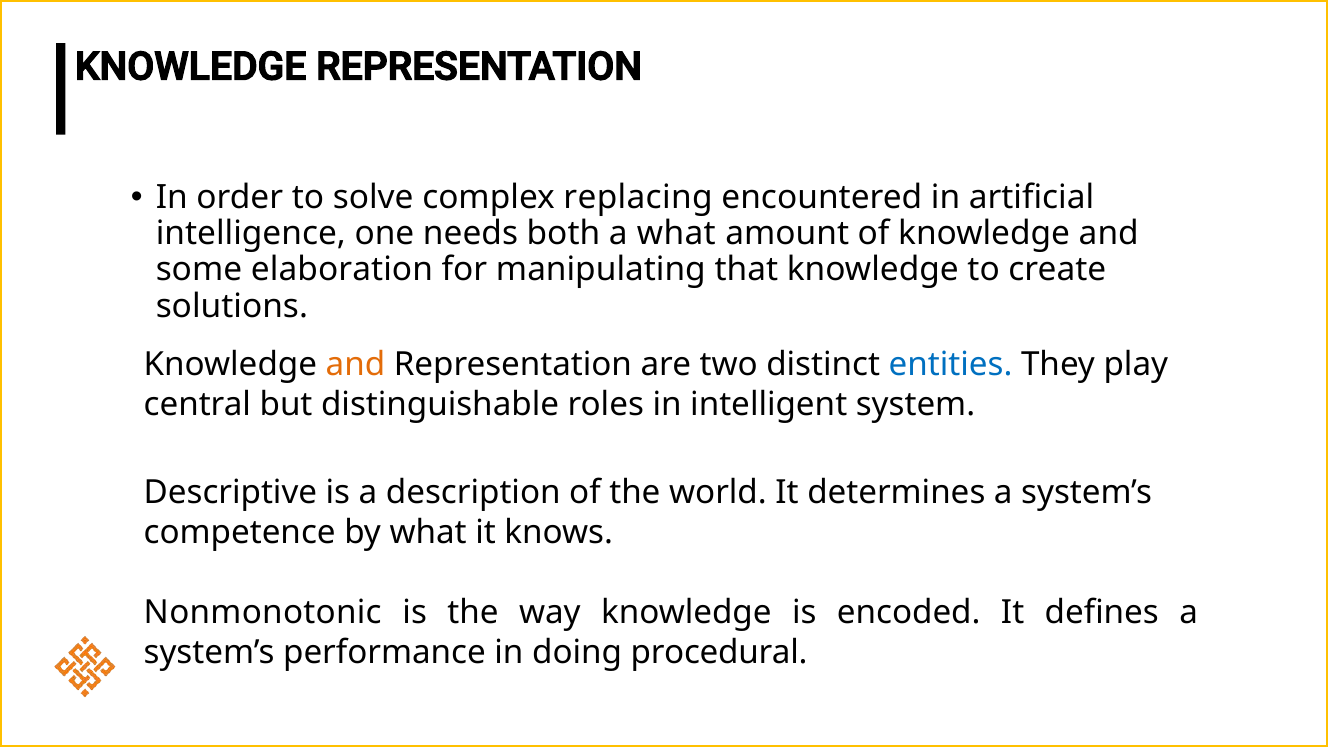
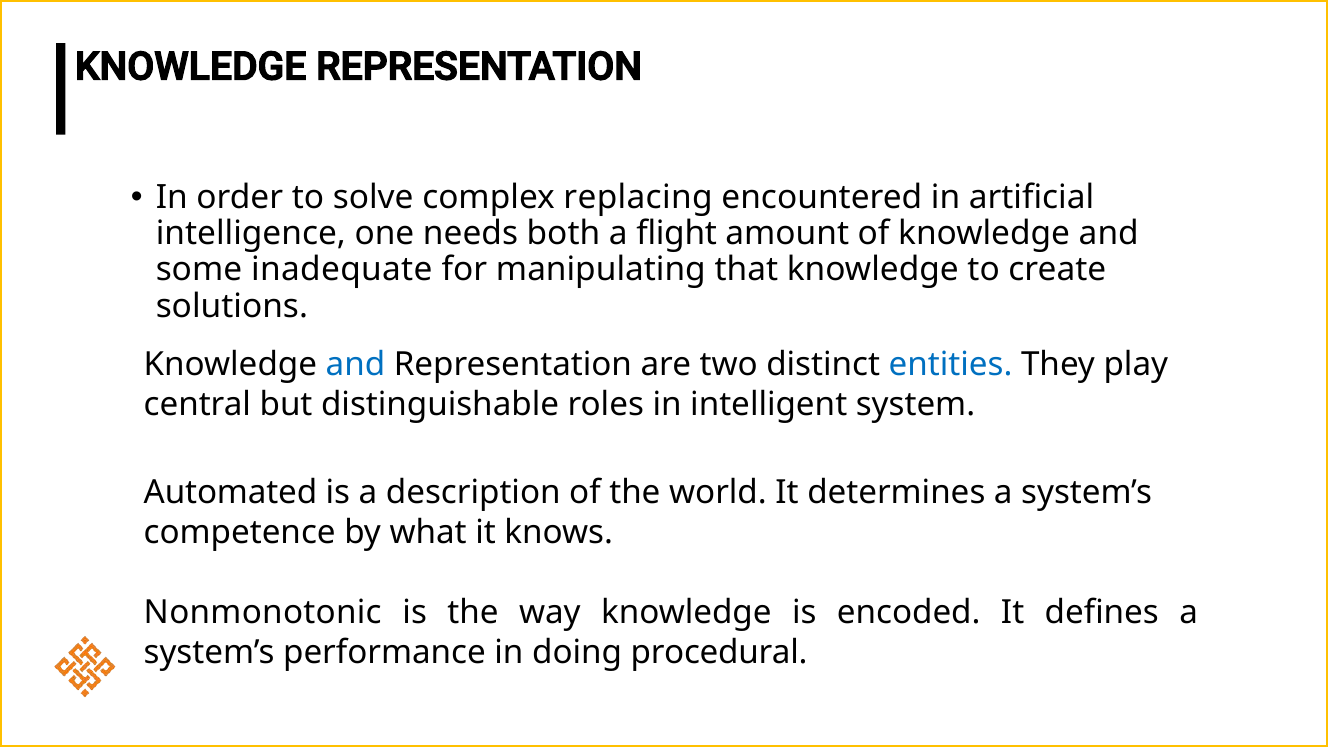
a what: what -> flight
elaboration: elaboration -> inadequate
and at (355, 365) colour: orange -> blue
Descriptive: Descriptive -> Automated
